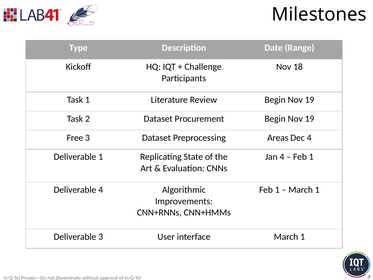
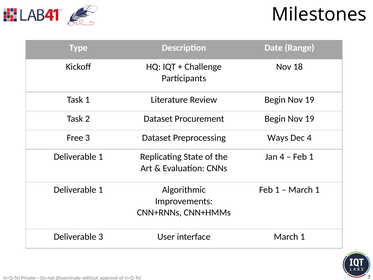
Areas: Areas -> Ways
4 at (101, 190): 4 -> 1
